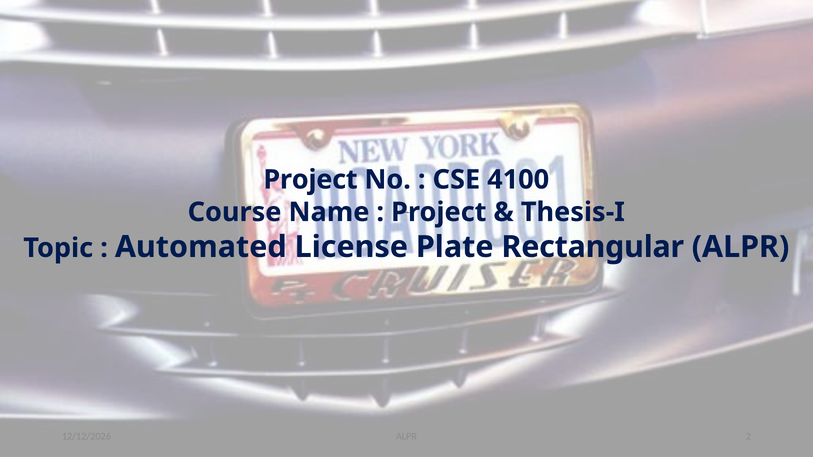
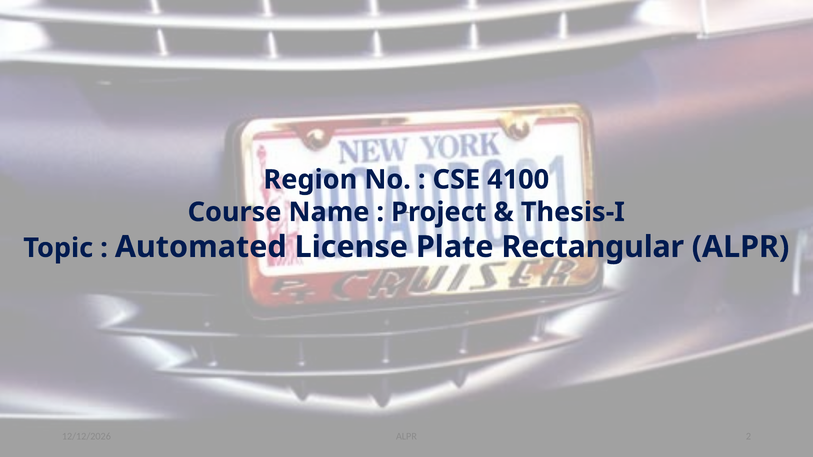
Project at (310, 180): Project -> Region
